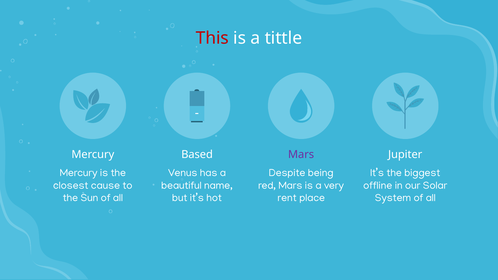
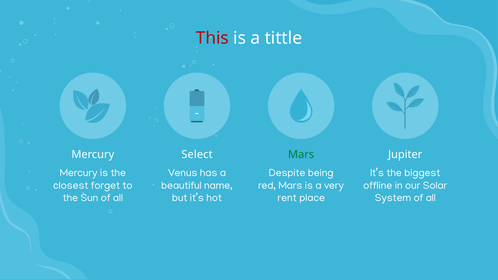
Based: Based -> Select
Mars at (301, 155) colour: purple -> green
cause: cause -> forget
